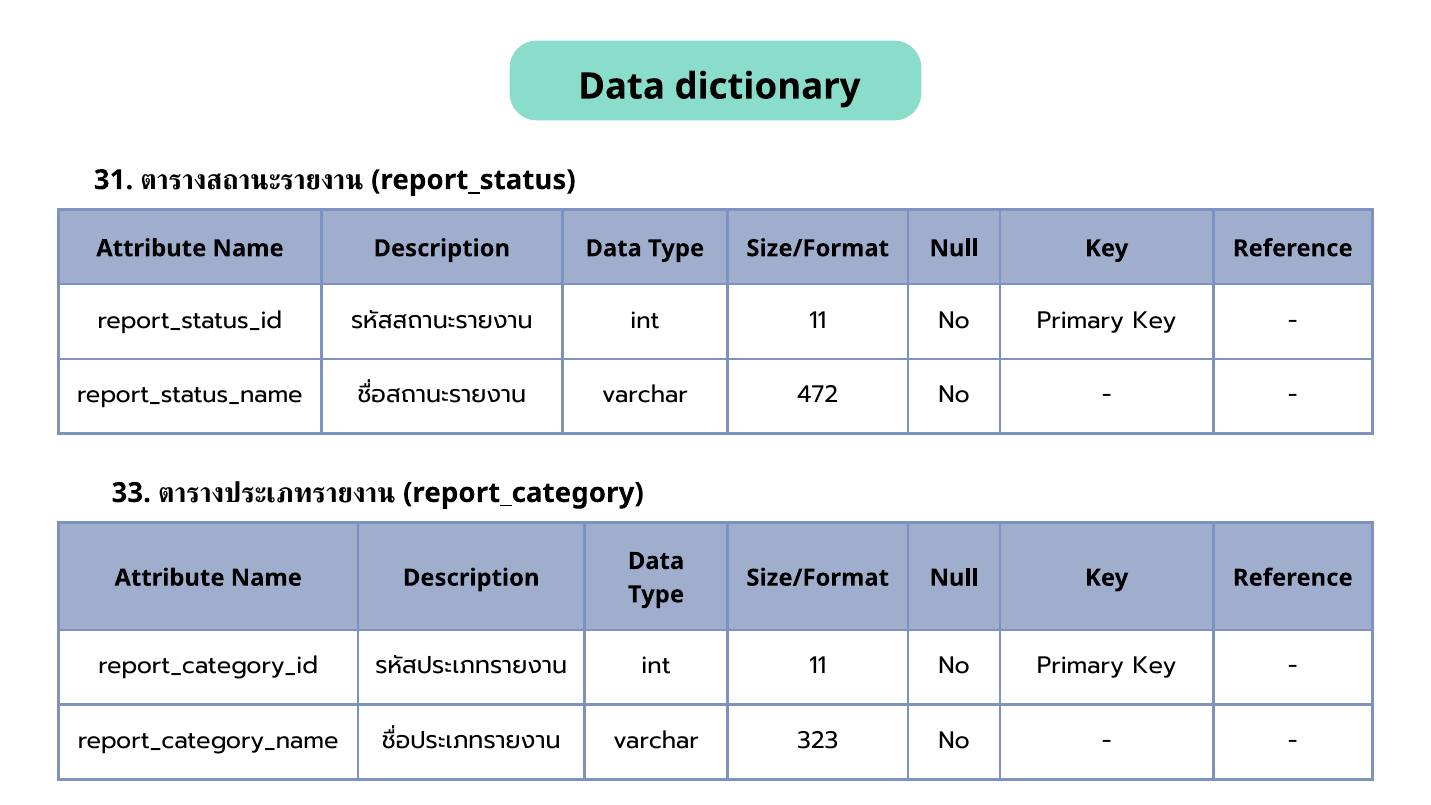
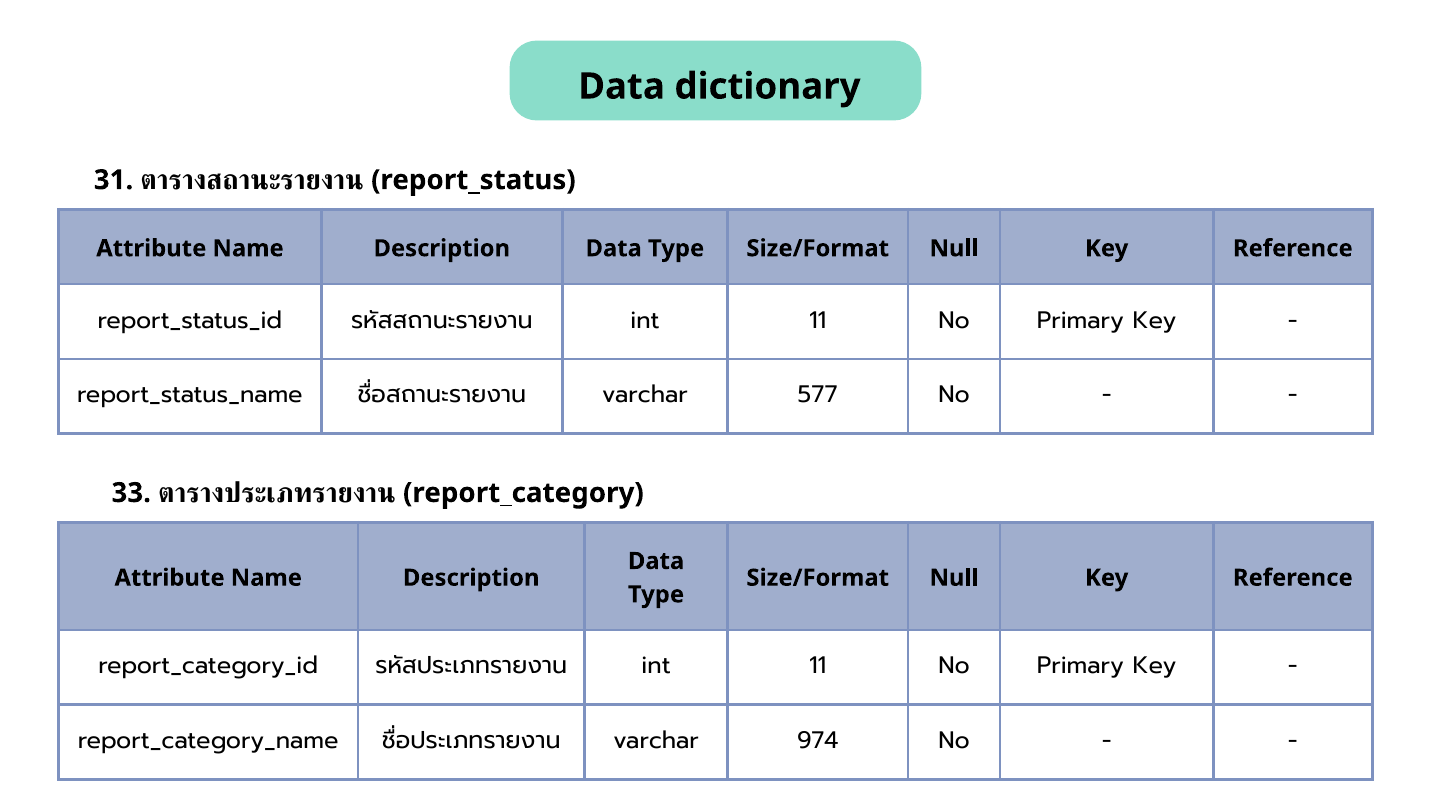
472: 472 -> 577
323: 323 -> 974
